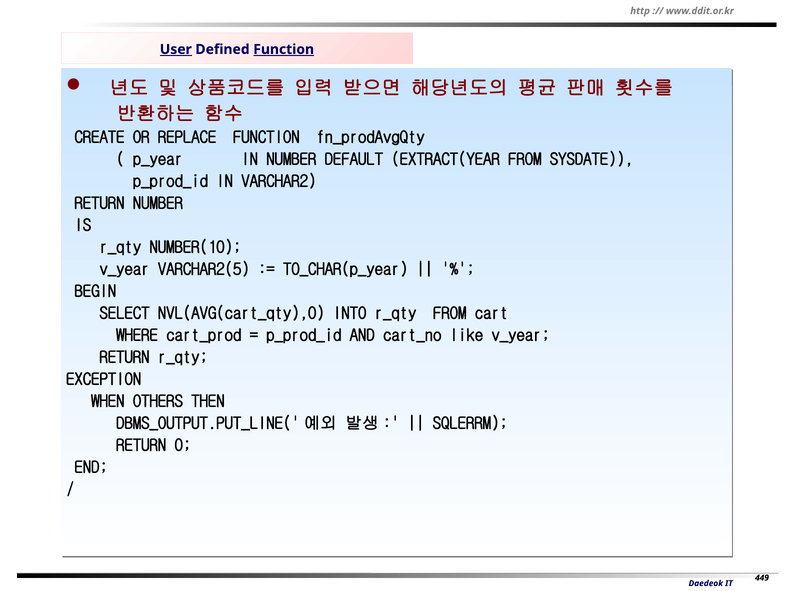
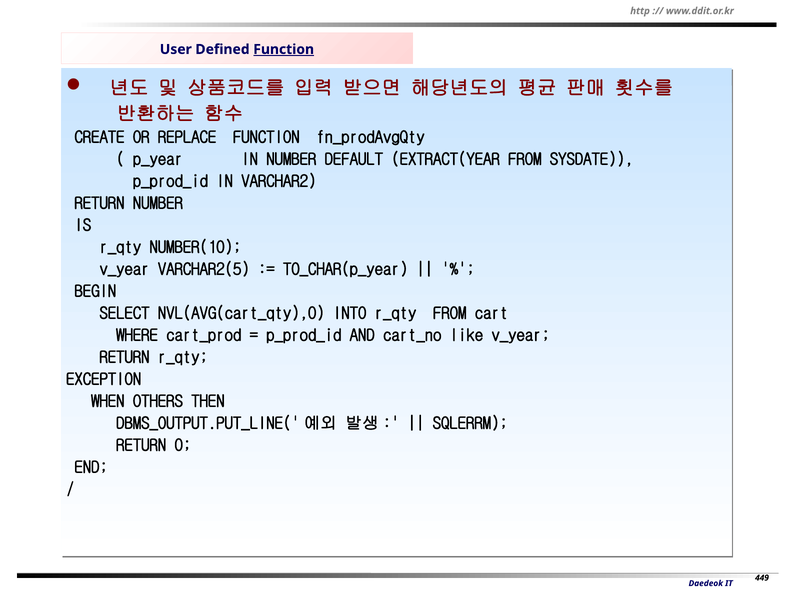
User underline: present -> none
